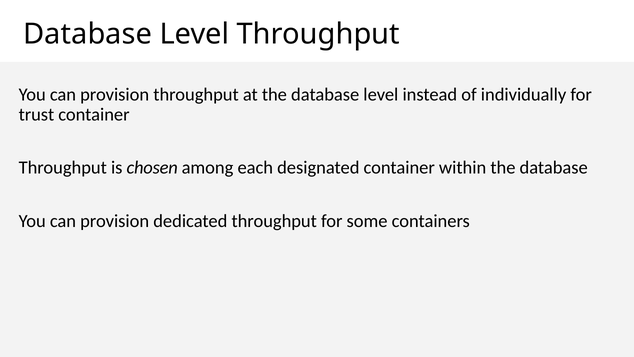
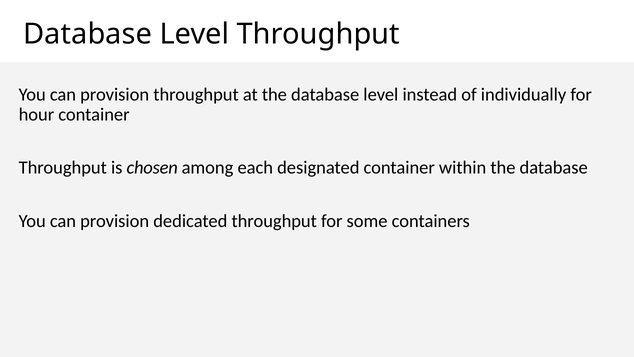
trust: trust -> hour
